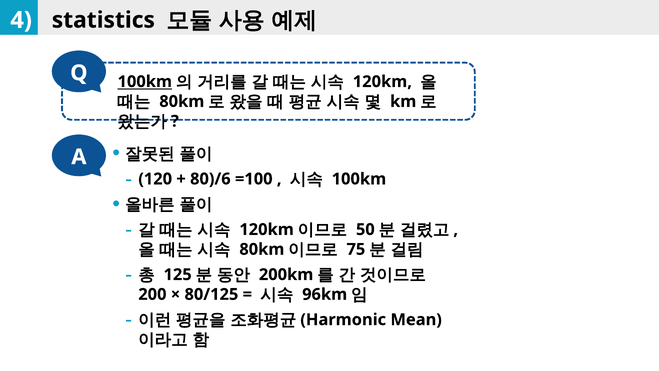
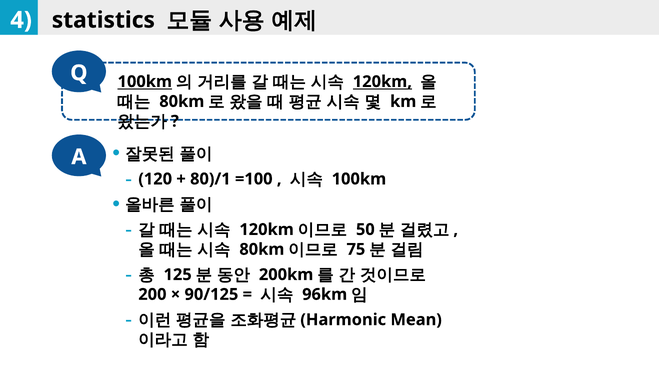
120km at (382, 82) underline: none -> present
80)/6: 80)/6 -> 80)/1
80/125: 80/125 -> 90/125
